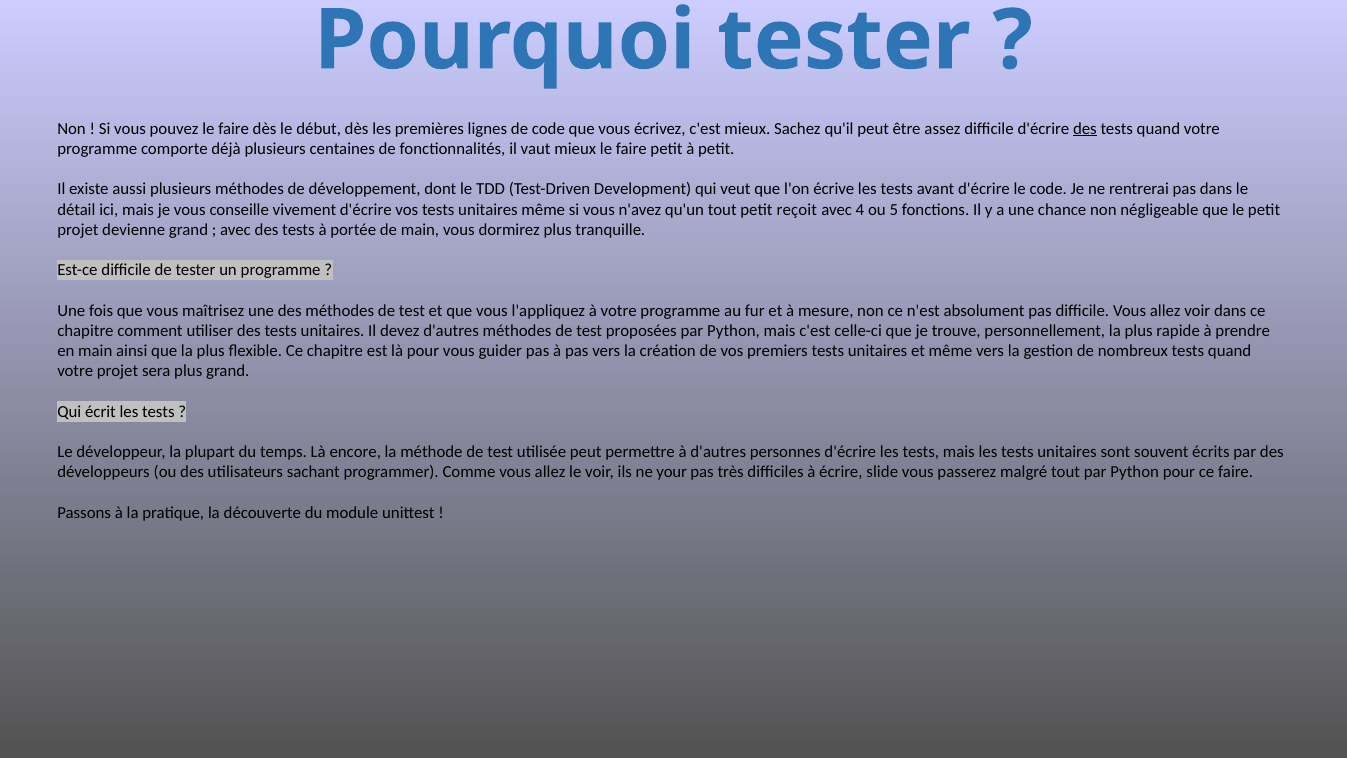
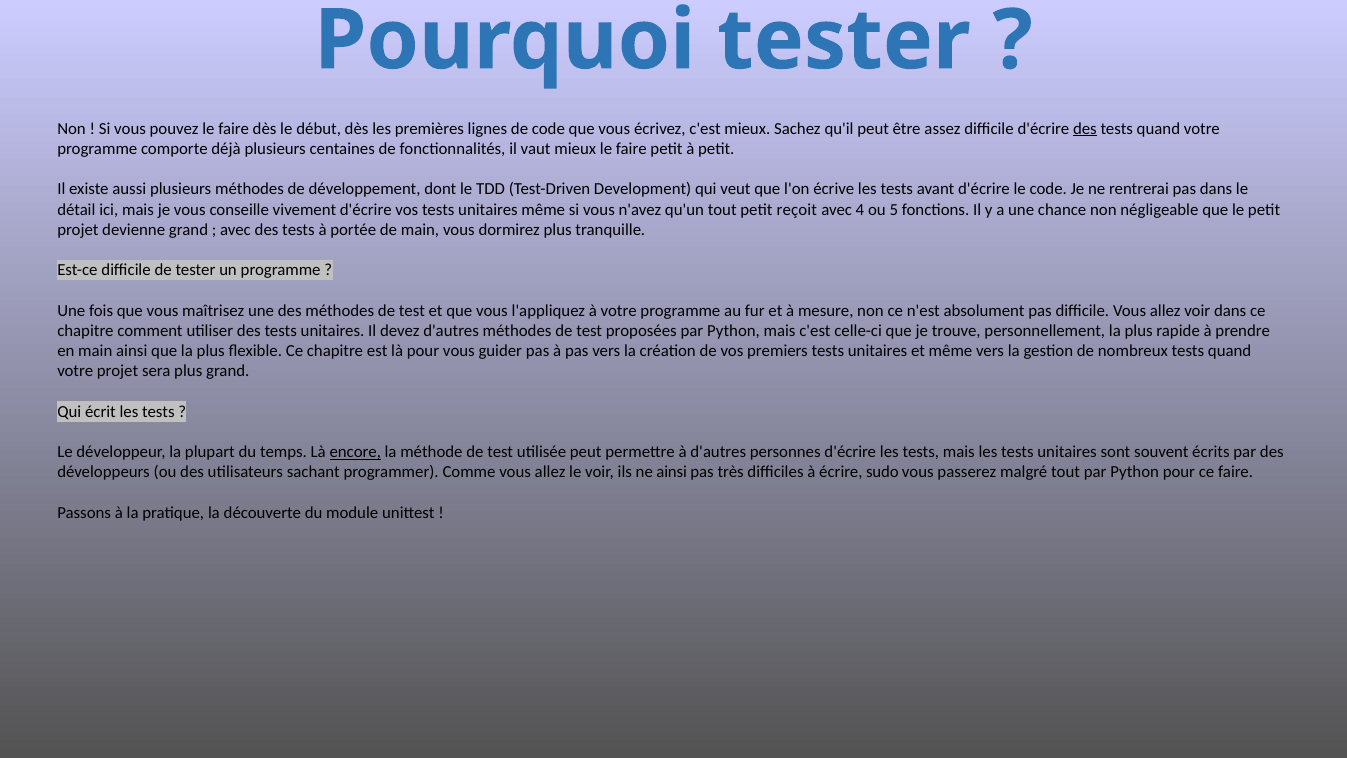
encore underline: none -> present
ne your: your -> ainsi
slide: slide -> sudo
